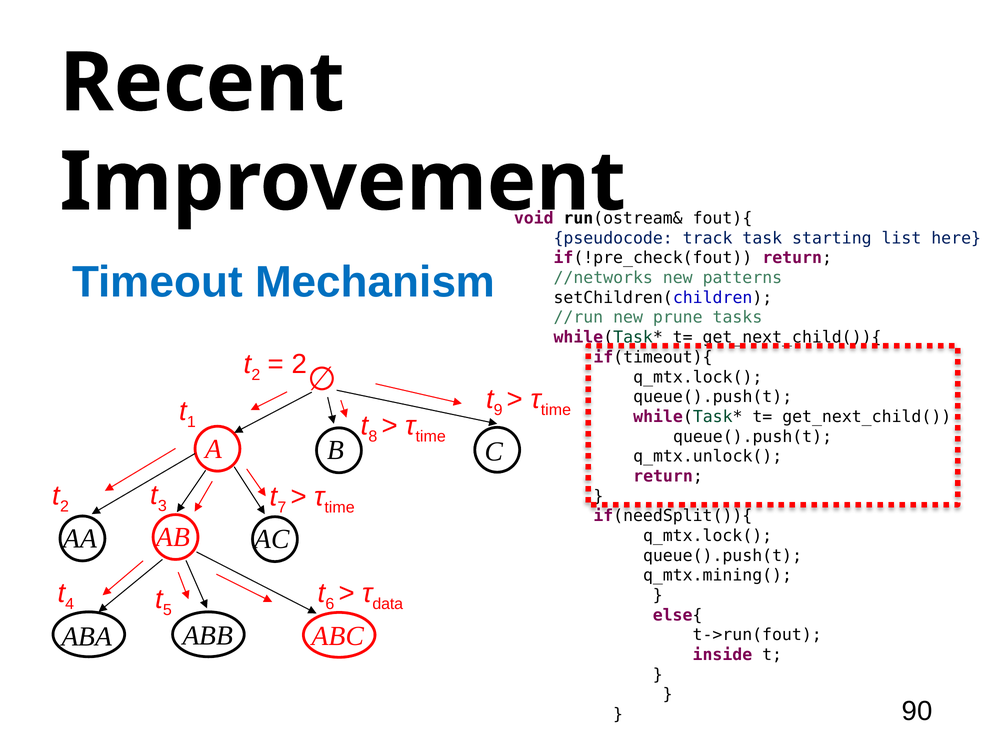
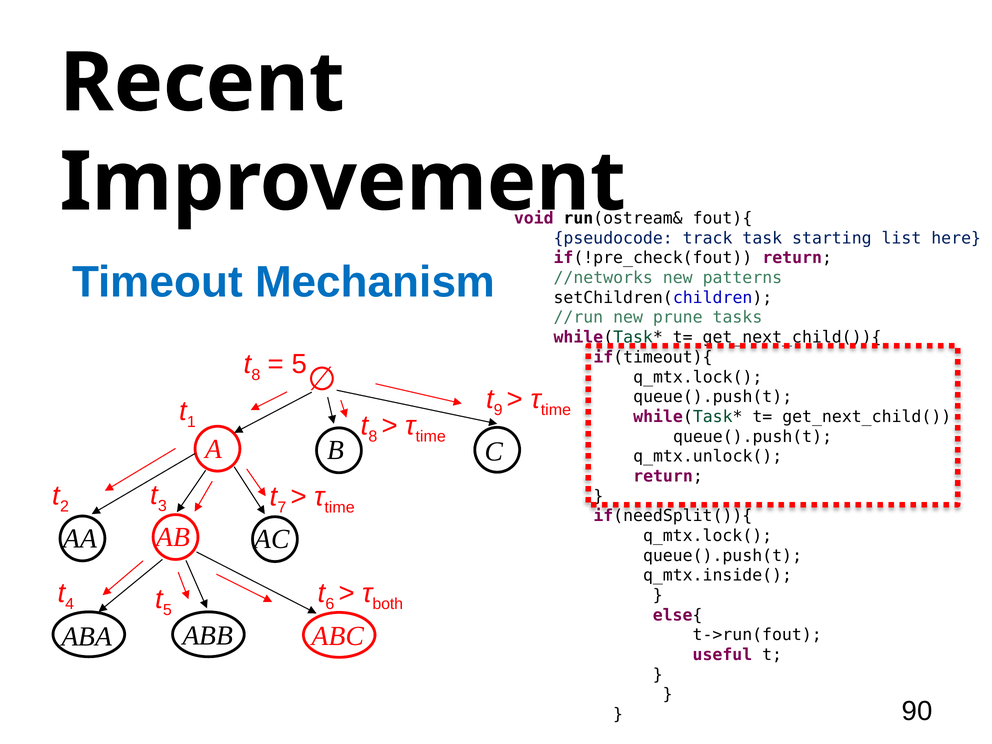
2 at (256, 375): 2 -> 8
2 at (299, 364): 2 -> 5
q_mtx.mining(: q_mtx.mining( -> q_mtx.inside(
data: data -> both
inside: inside -> useful
